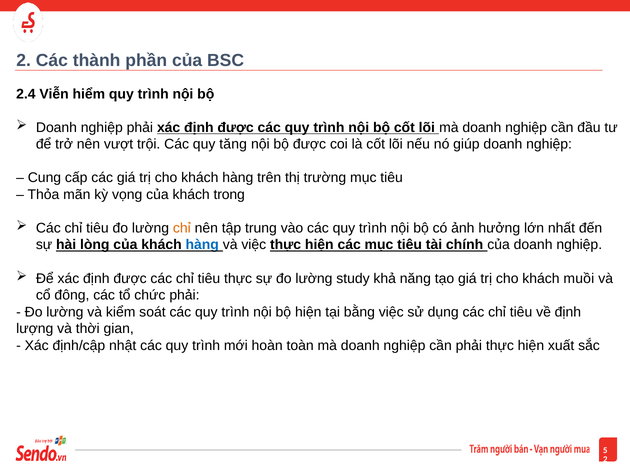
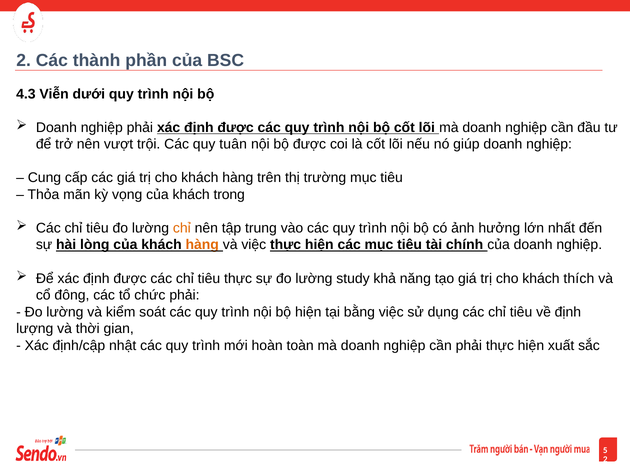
2.4: 2.4 -> 4.3
hiểm: hiểm -> dưới
tăng: tăng -> tuân
hàng at (202, 245) colour: blue -> orange
muồi: muồi -> thích
